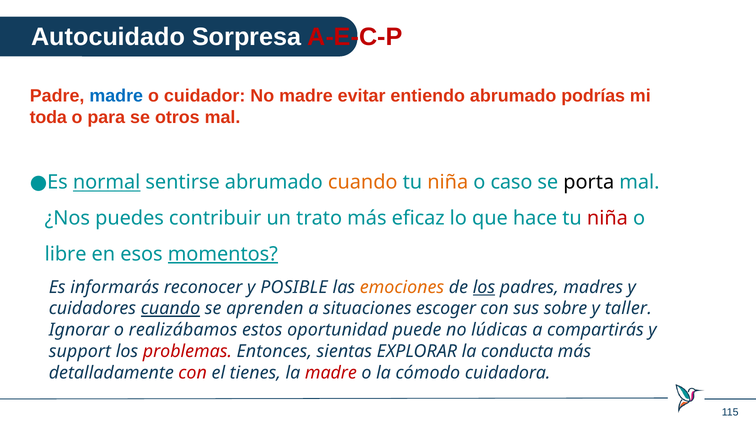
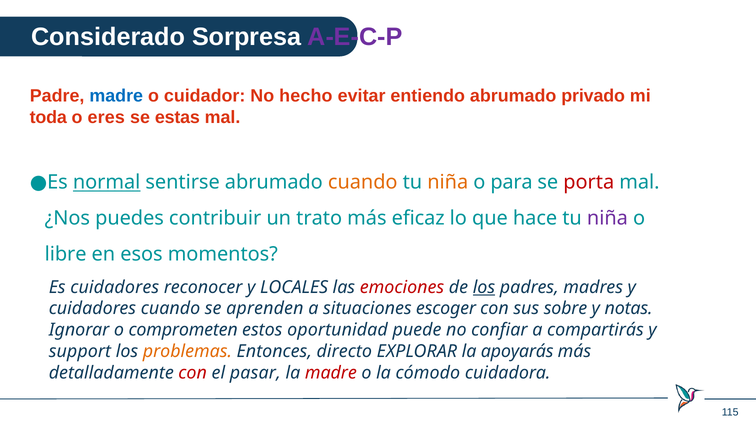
Autocuidado: Autocuidado -> Considerado
A-E-C-P colour: red -> purple
No madre: madre -> hecho
podrías: podrías -> privado
para: para -> eres
otros: otros -> estas
caso: caso -> para
porta colour: black -> red
niña at (607, 218) colour: red -> purple
momentos underline: present -> none
Es informarás: informarás -> cuidadores
POSIBLE: POSIBLE -> LOCALES
emociones colour: orange -> red
cuando at (171, 309) underline: present -> none
taller: taller -> notas
realizábamos: realizábamos -> comprometen
lúdicas: lúdicas -> confiar
problemas colour: red -> orange
sientas: sientas -> directo
conducta: conducta -> apoyarás
tienes: tienes -> pasar
